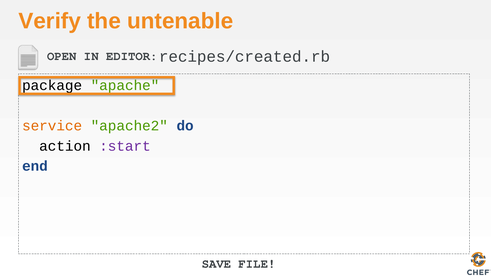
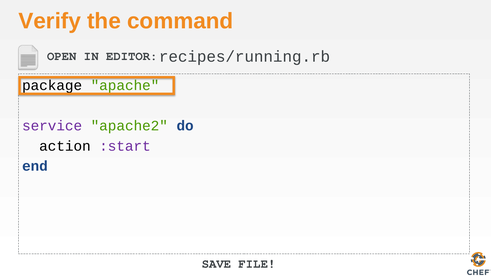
untenable: untenable -> command
recipes/created.rb: recipes/created.rb -> recipes/running.rb
service colour: orange -> purple
